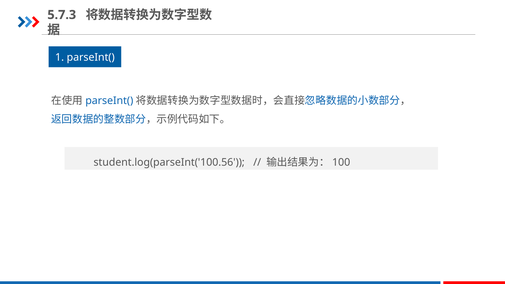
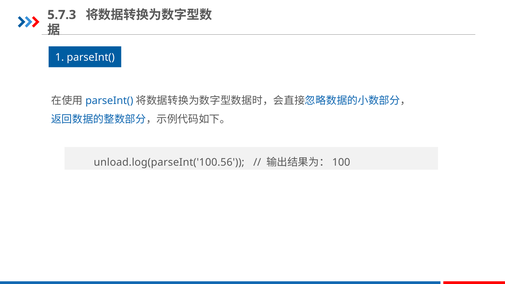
student.log(parseInt('100.56: student.log(parseInt('100.56 -> unload.log(parseInt('100.56
